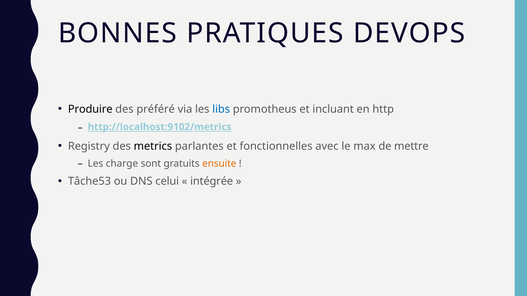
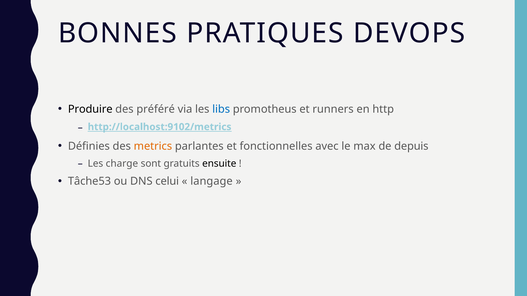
incluant: incluant -> runners
Registry: Registry -> Définies
metrics colour: black -> orange
mettre: mettre -> depuis
ensuite colour: orange -> black
intégrée: intégrée -> langage
